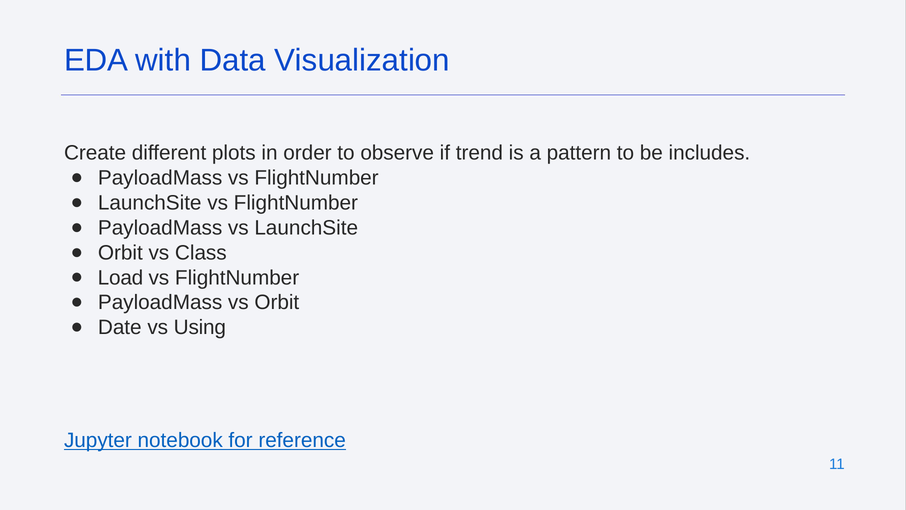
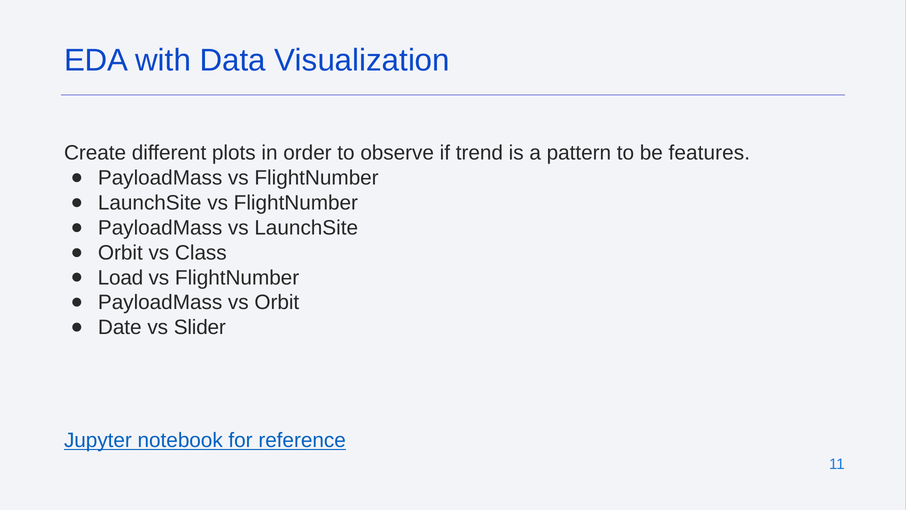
includes: includes -> features
Using: Using -> Slider
